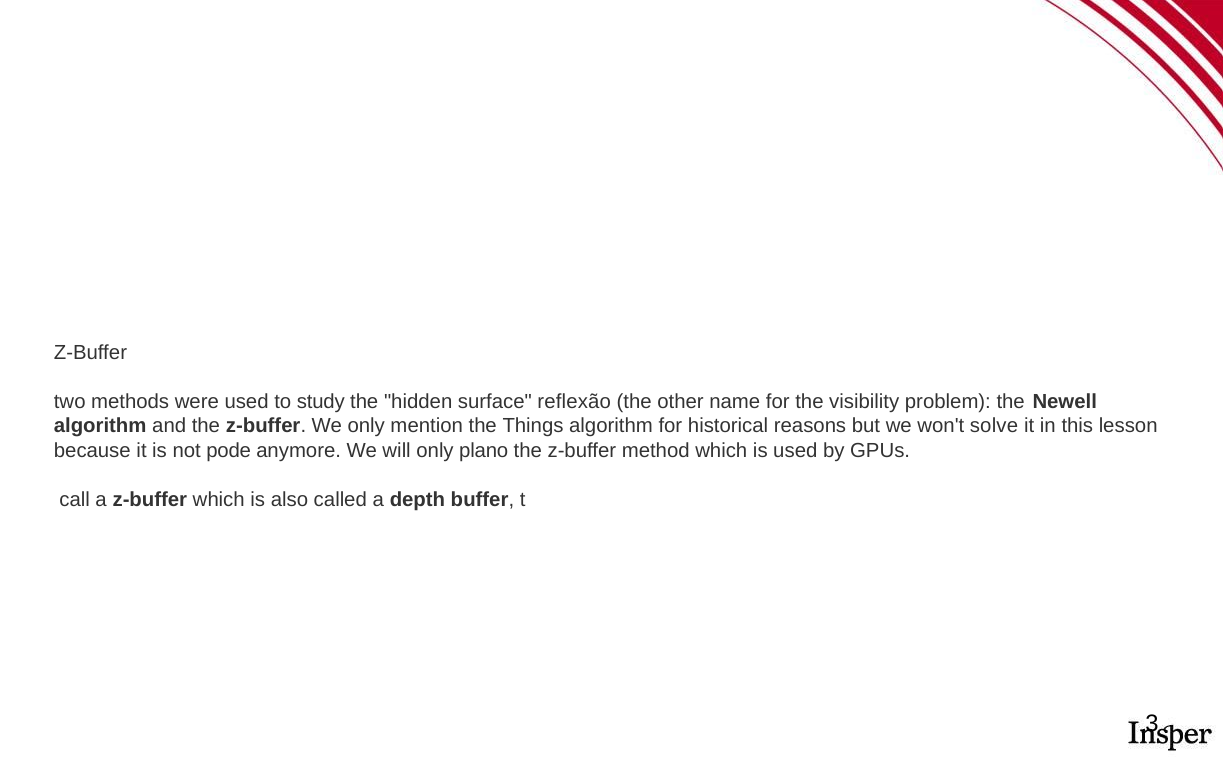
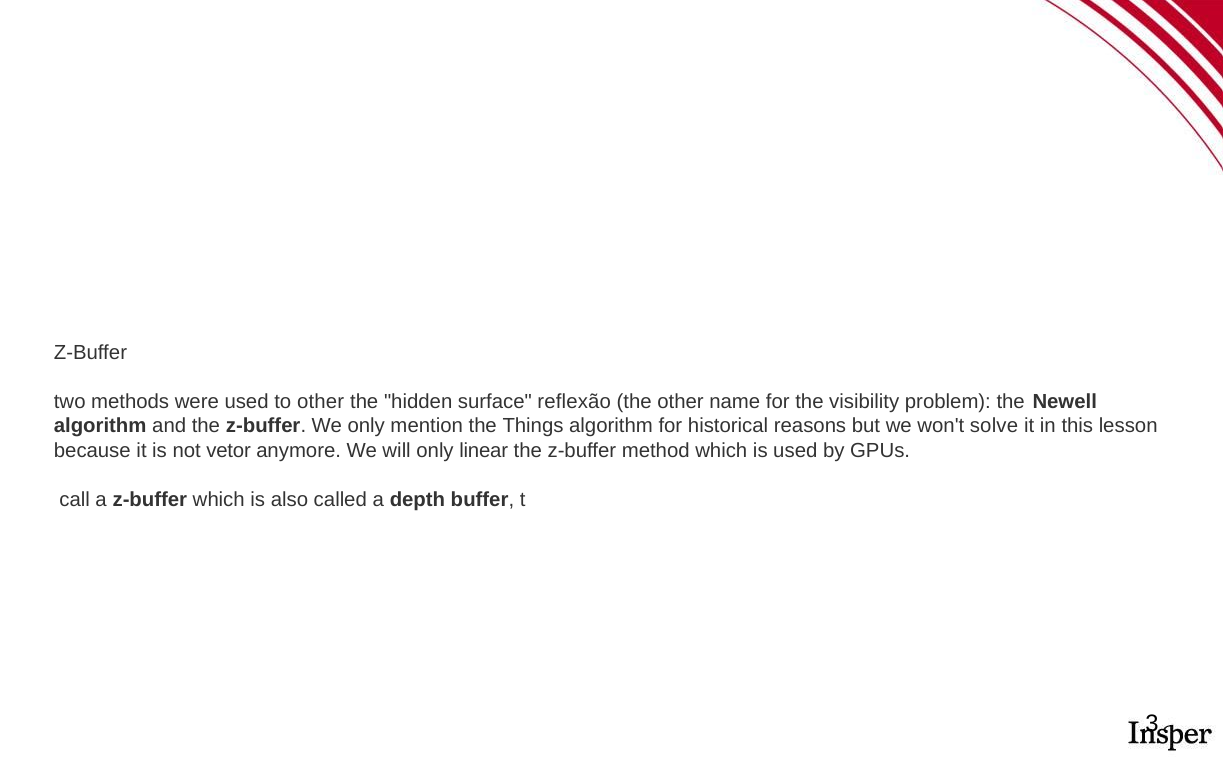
to study: study -> other
pode: pode -> vetor
plano: plano -> linear
